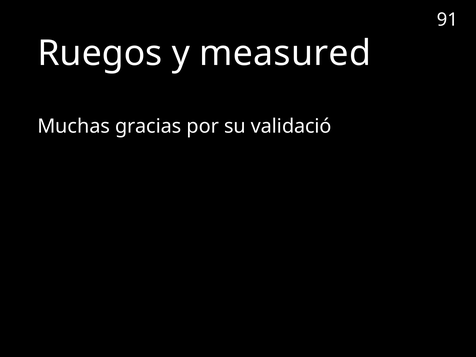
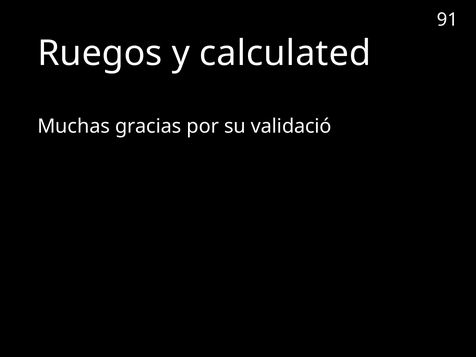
measured: measured -> calculated
